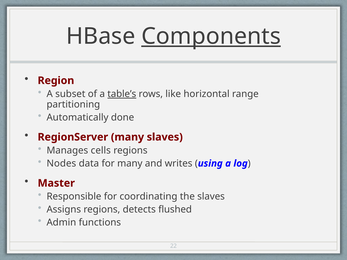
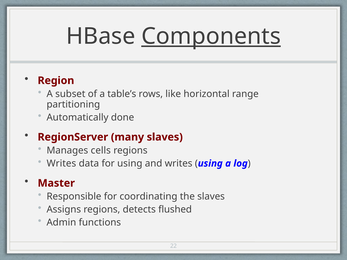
table’s underline: present -> none
Nodes at (61, 164): Nodes -> Writes
for many: many -> using
